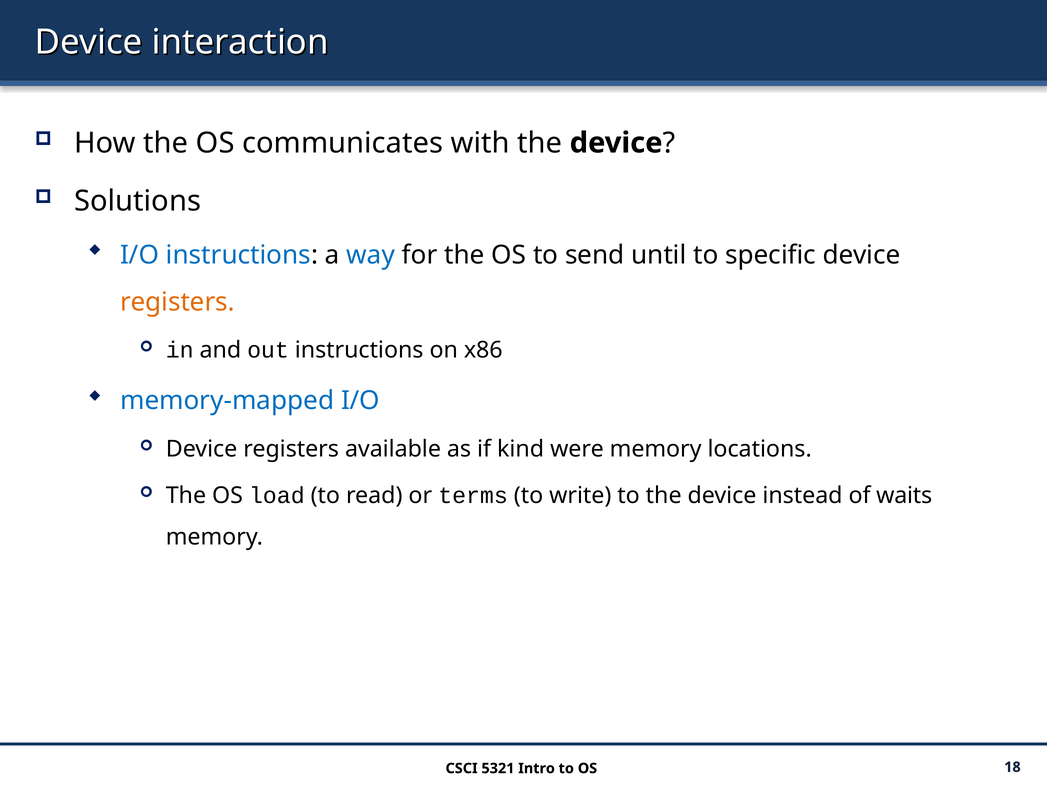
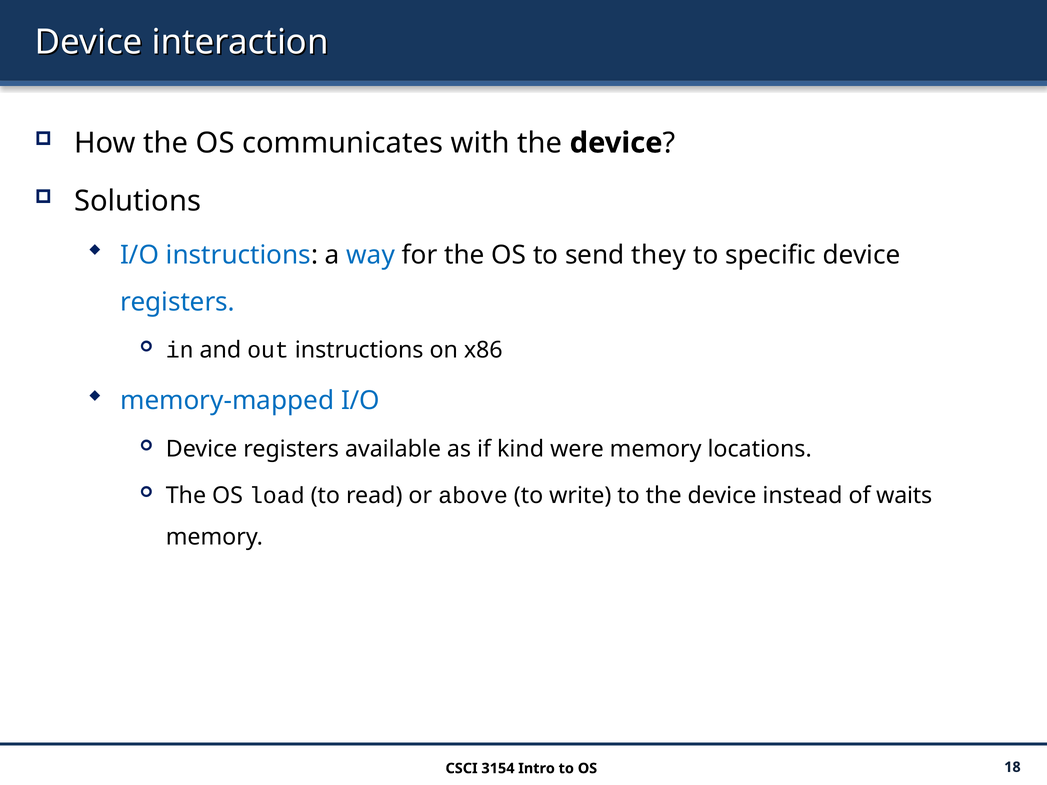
until: until -> they
registers at (177, 302) colour: orange -> blue
terms: terms -> above
5321: 5321 -> 3154
